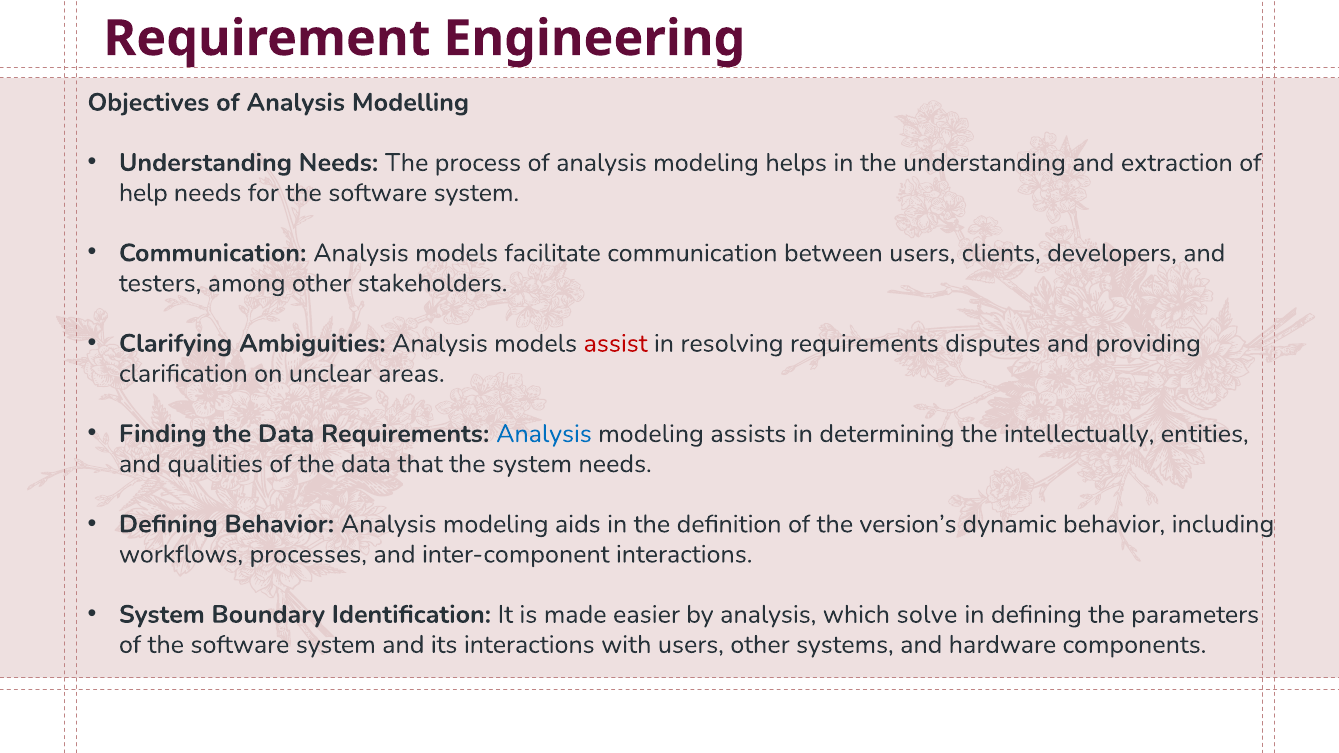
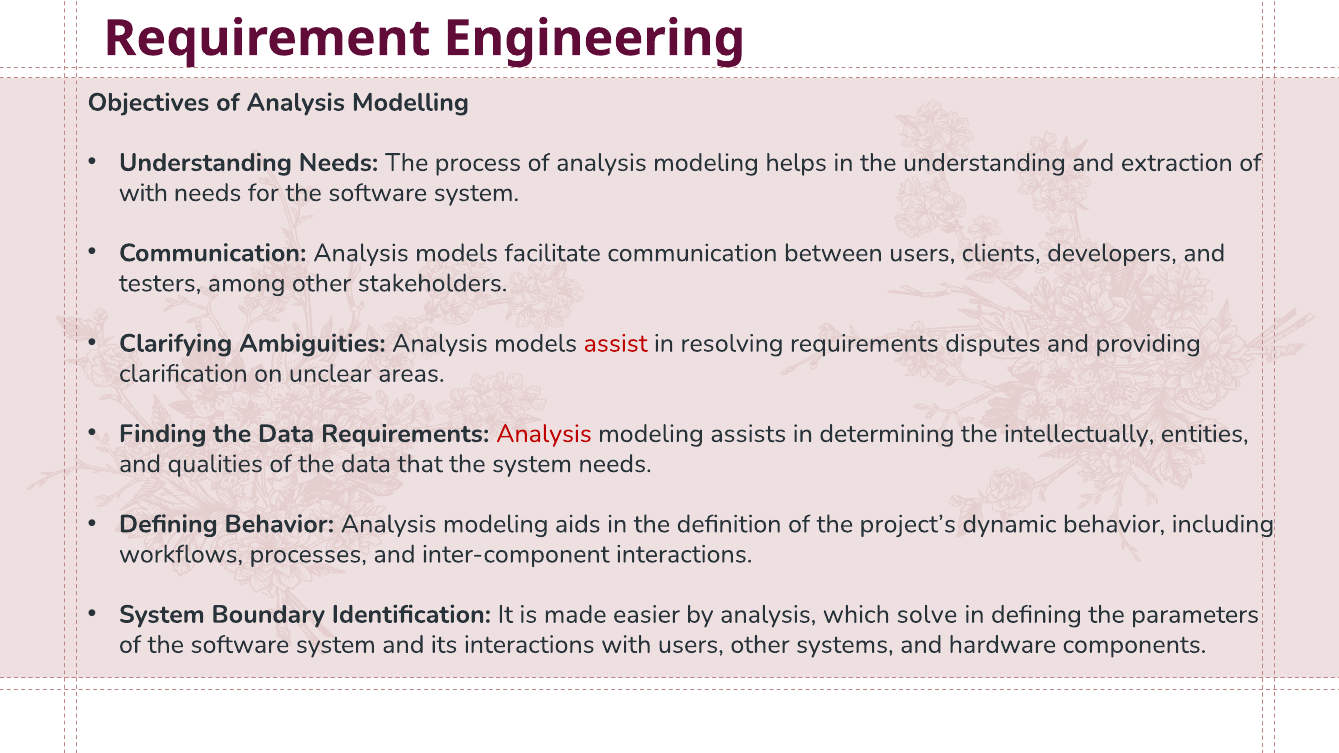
help at (143, 193): help -> with
Analysis at (544, 434) colour: blue -> red
version’s: version’s -> project’s
